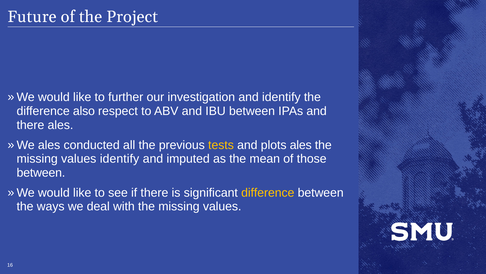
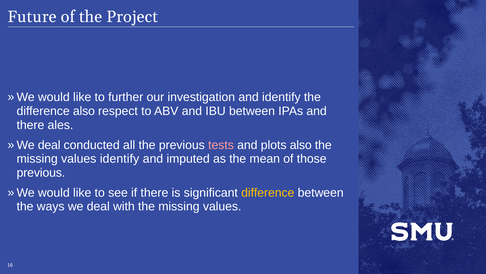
ales at (49, 145): ales -> deal
tests colour: yellow -> pink
plots ales: ales -> also
between at (41, 172): between -> previous
